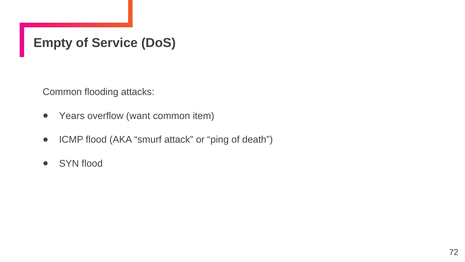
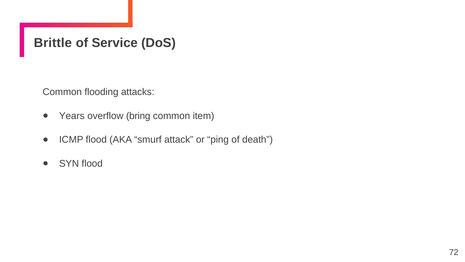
Empty: Empty -> Brittle
want: want -> bring
